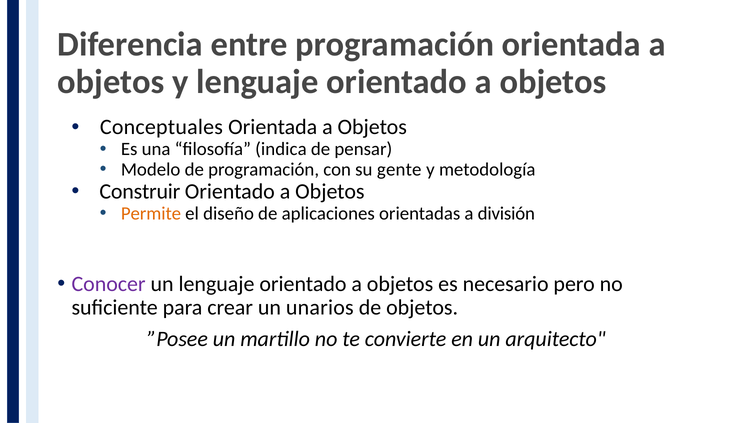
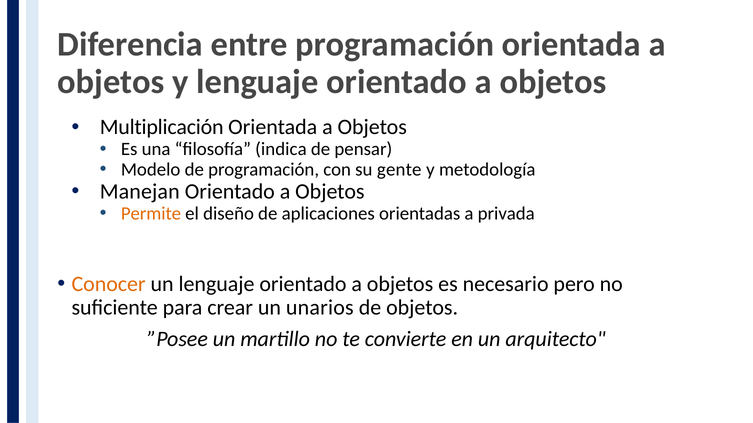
Conceptuales: Conceptuales -> Multiplicación
Construir: Construir -> Manejan
división: división -> privada
Conocer colour: purple -> orange
